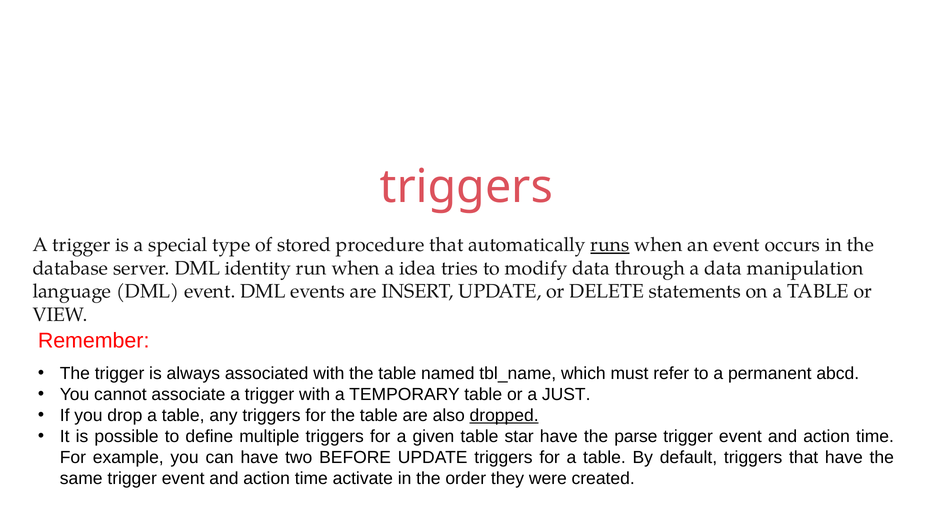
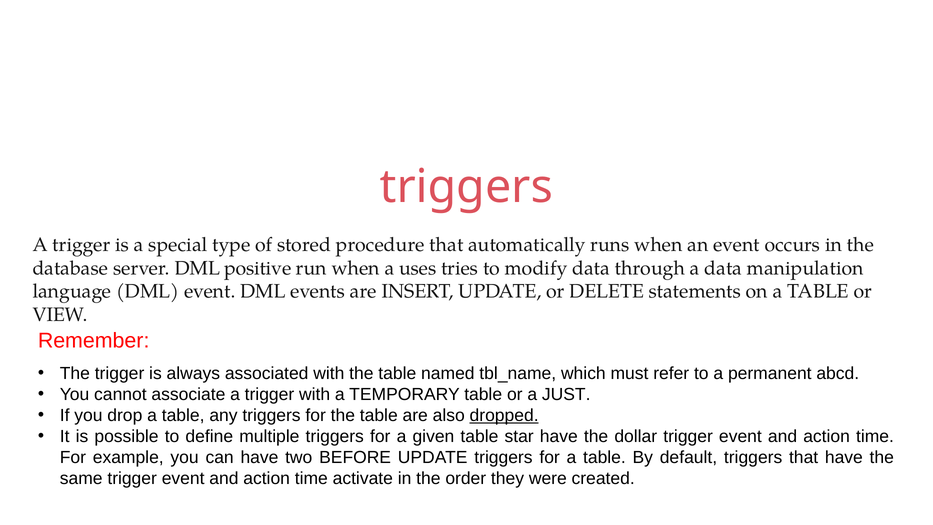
runs underline: present -> none
identity: identity -> positive
idea: idea -> uses
parse: parse -> dollar
